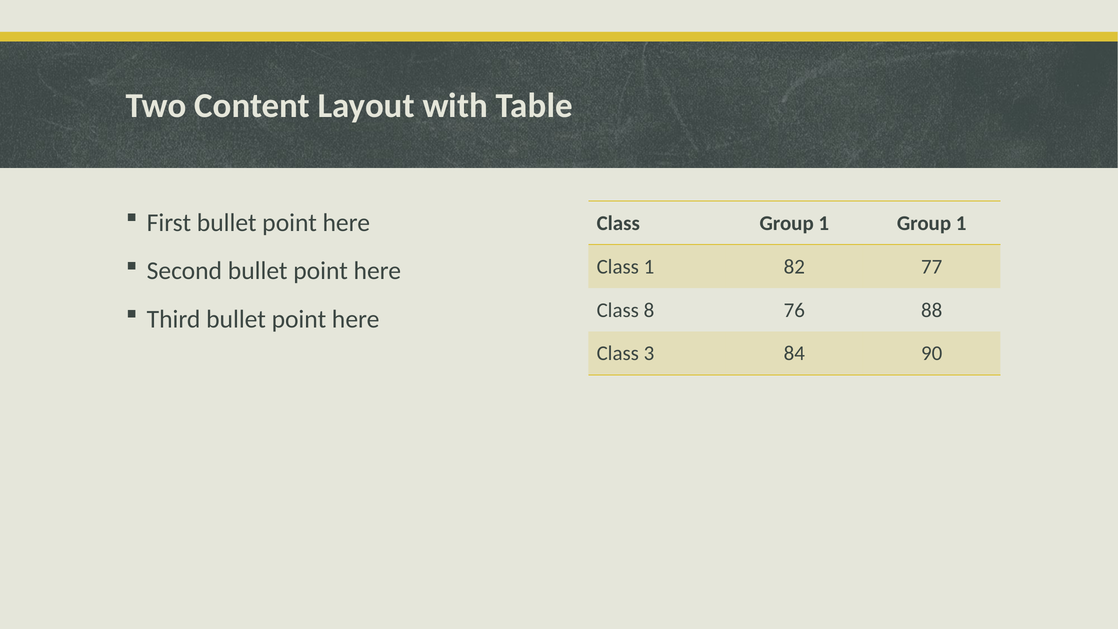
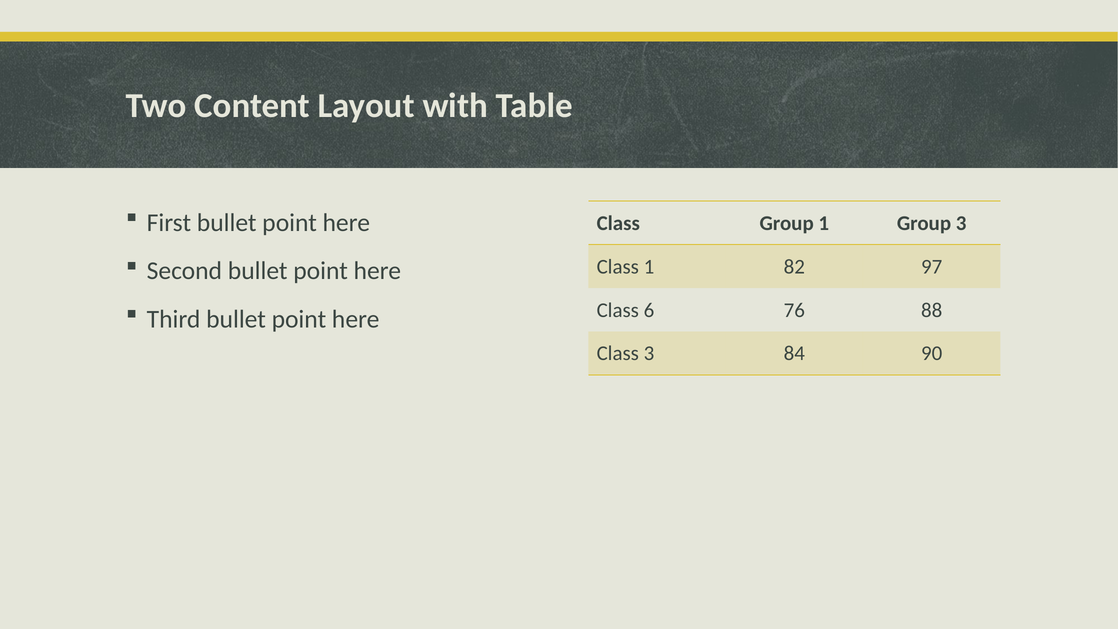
1 Group 1: 1 -> 3
77: 77 -> 97
8: 8 -> 6
